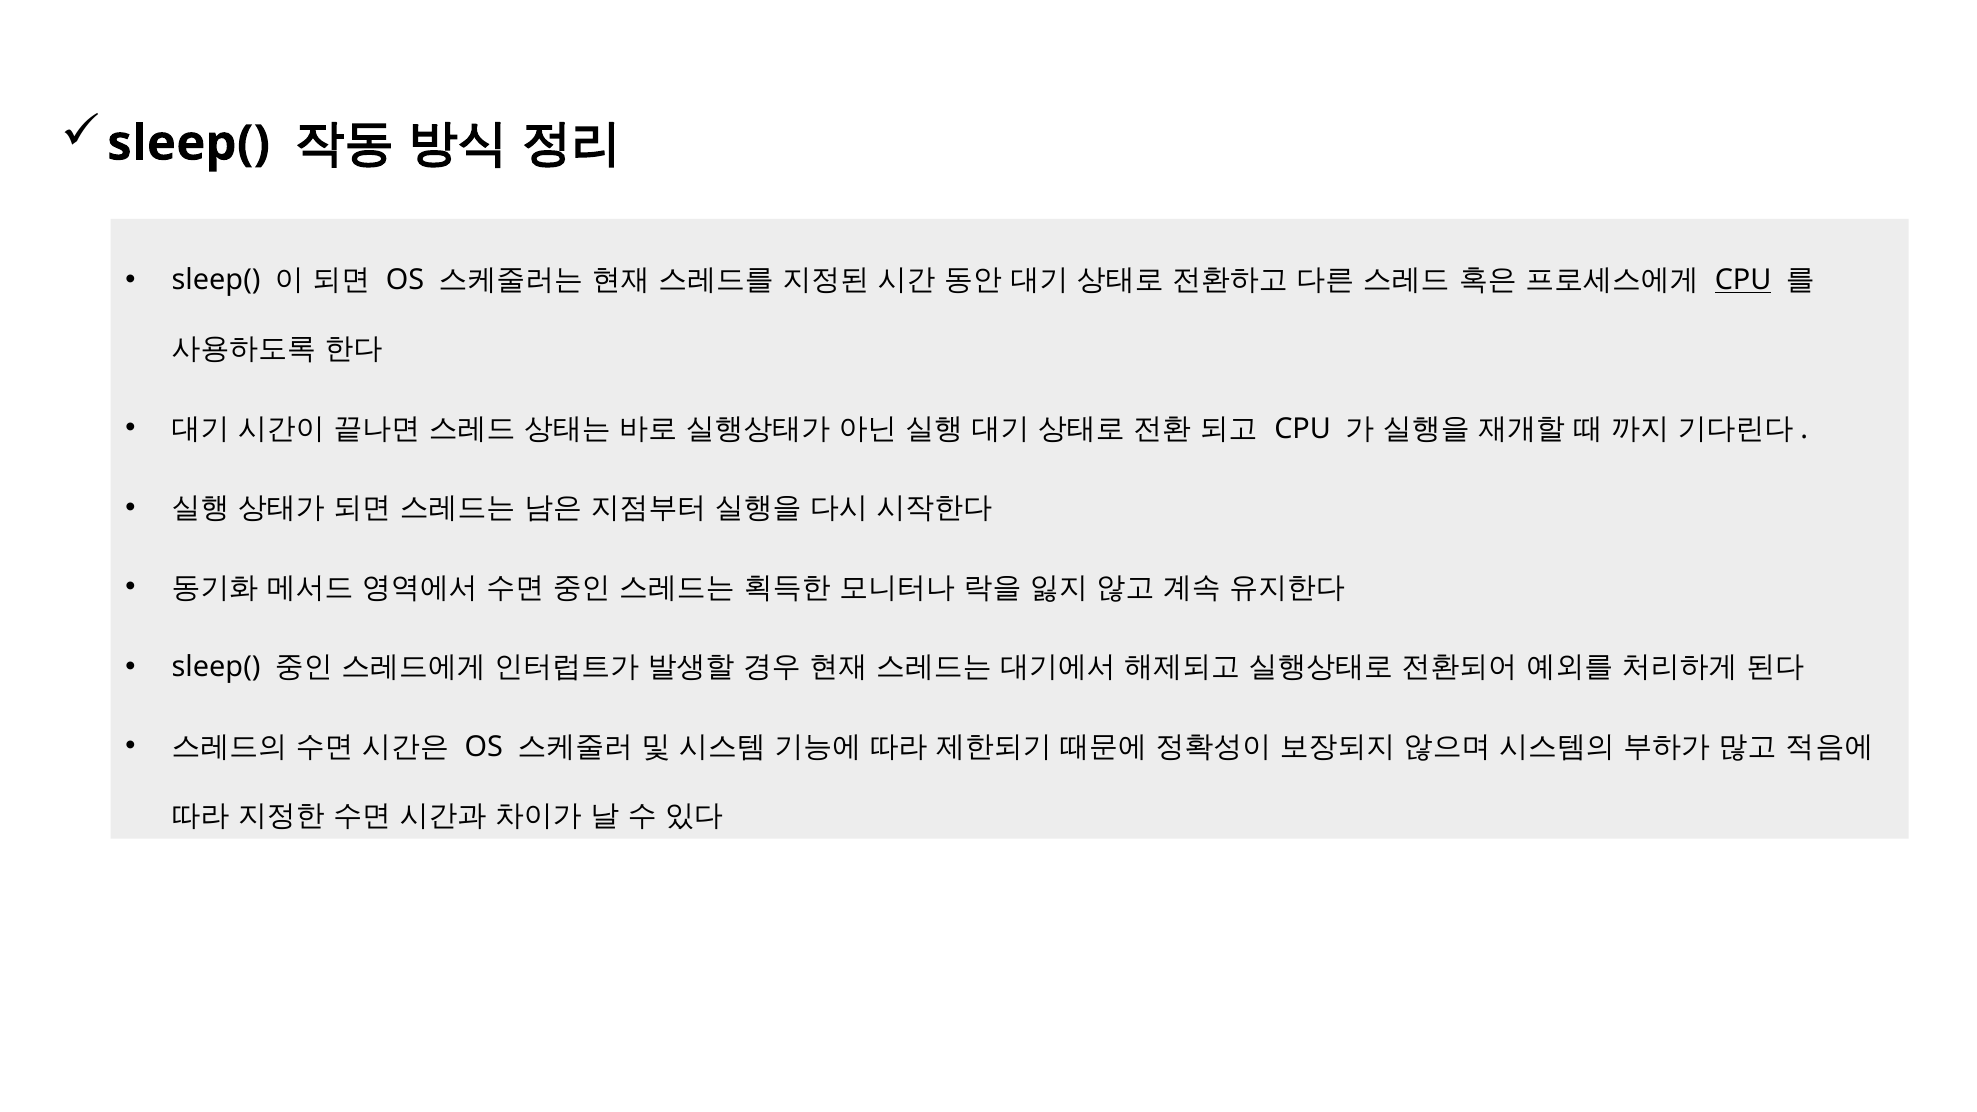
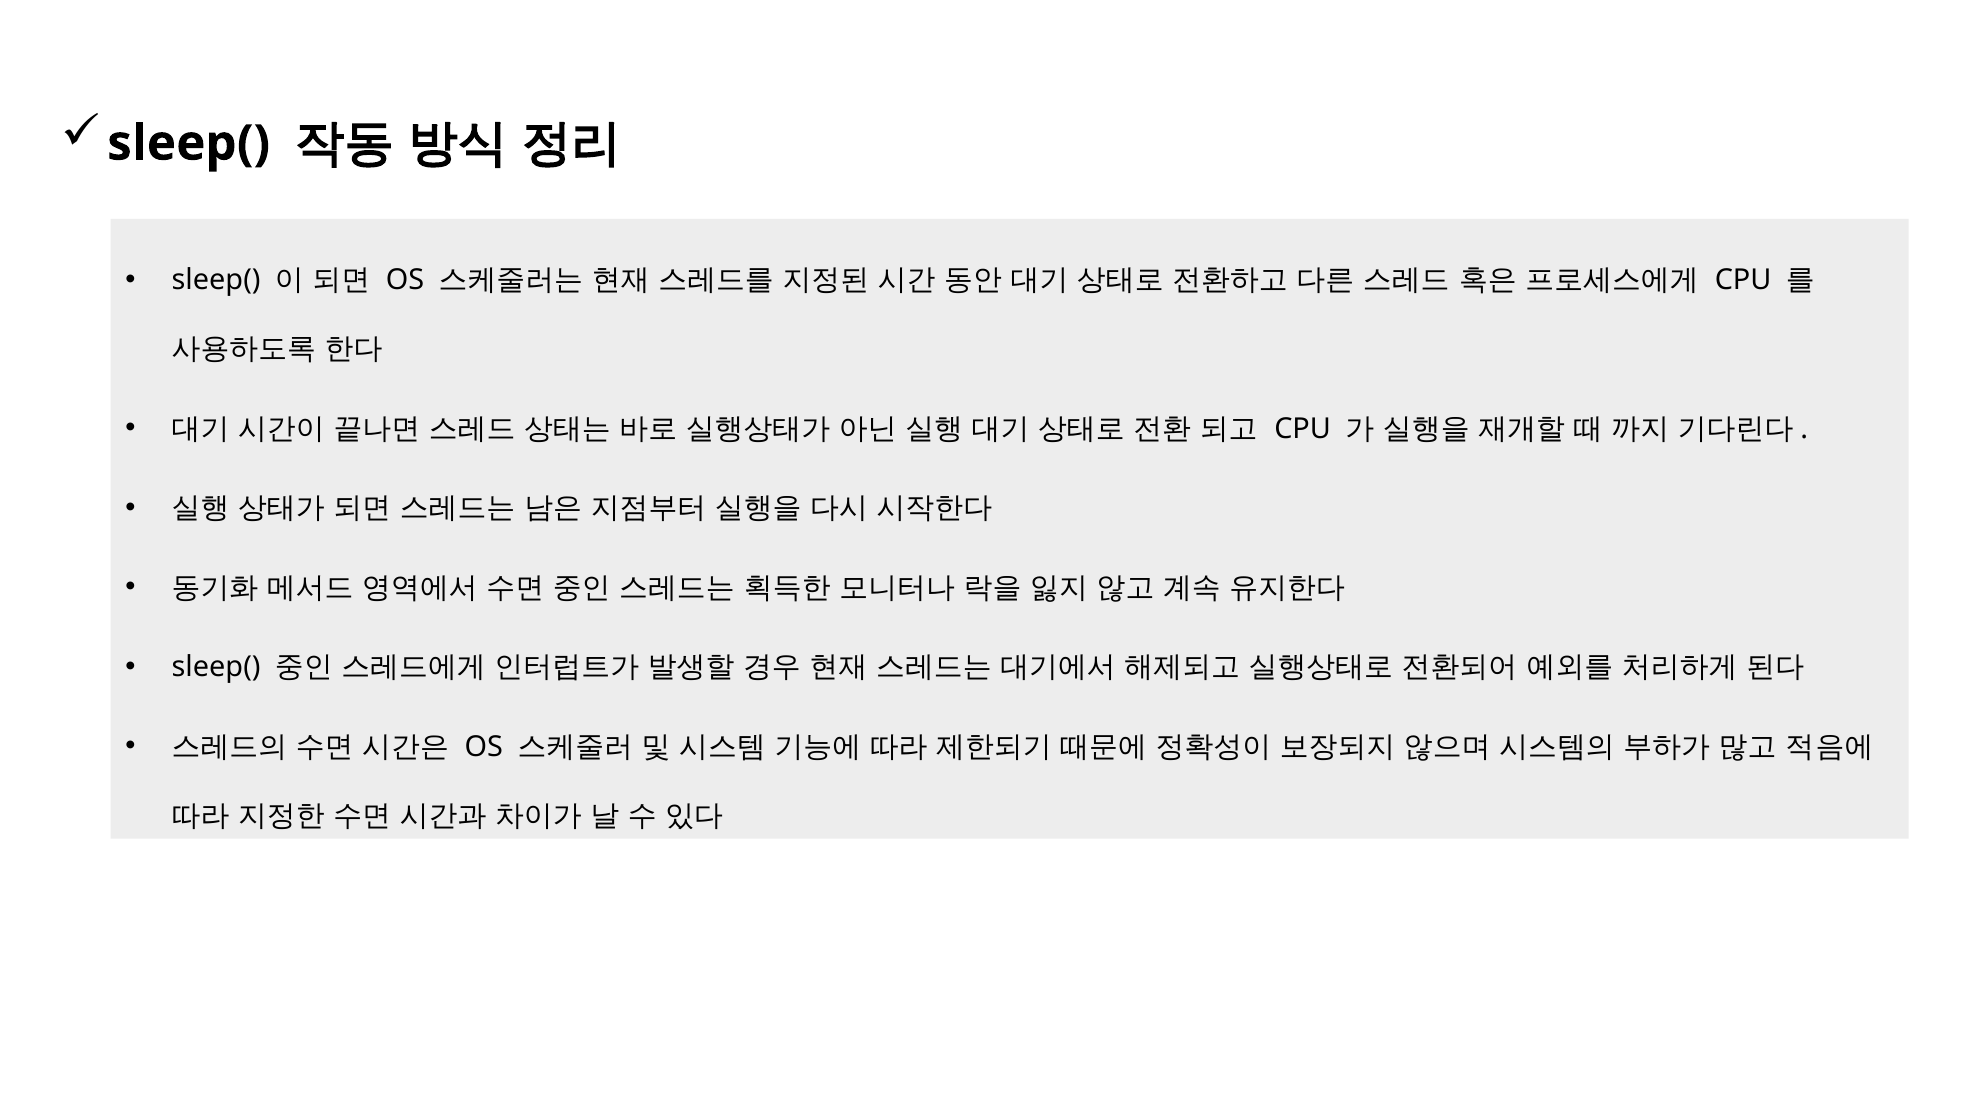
CPU at (1743, 280) underline: present -> none
